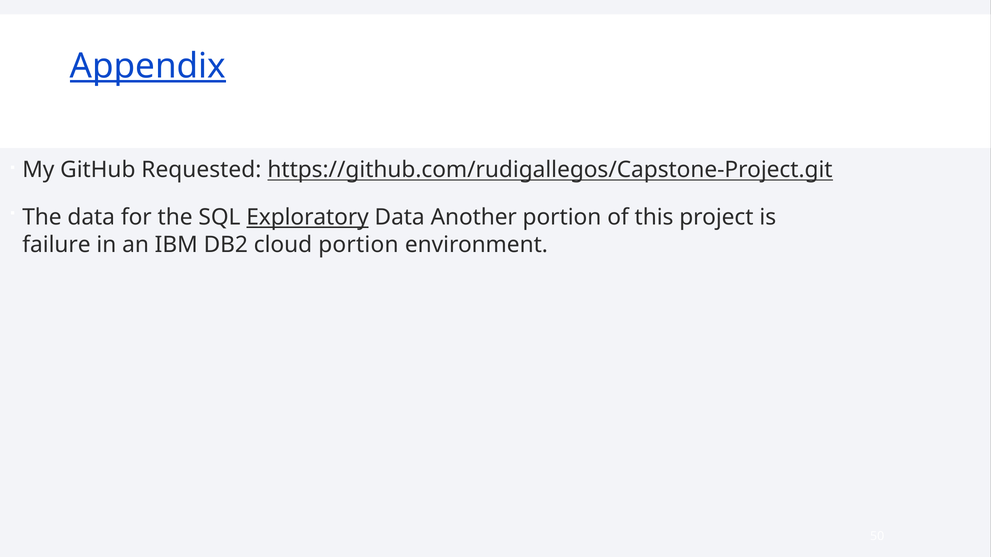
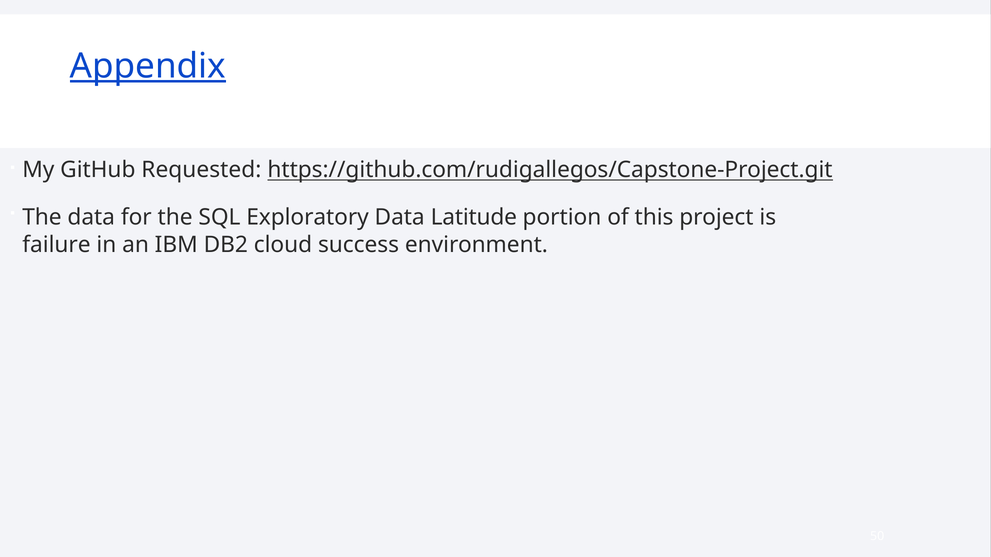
Exploratory underline: present -> none
Another: Another -> Latitude
cloud portion: portion -> success
